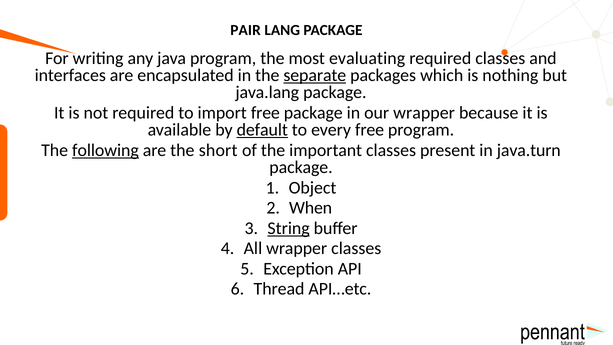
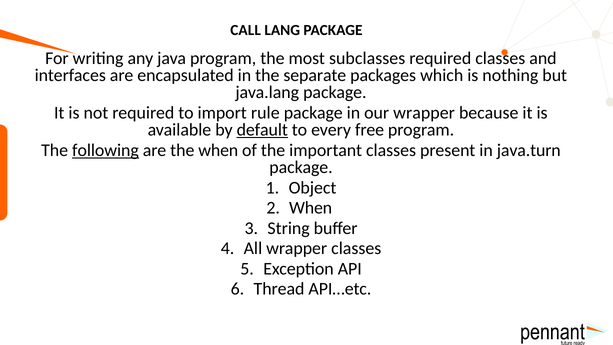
PAIR: PAIR -> CALL
evaluating: evaluating -> subclasses
separate underline: present -> none
import free: free -> rule
the short: short -> when
String underline: present -> none
